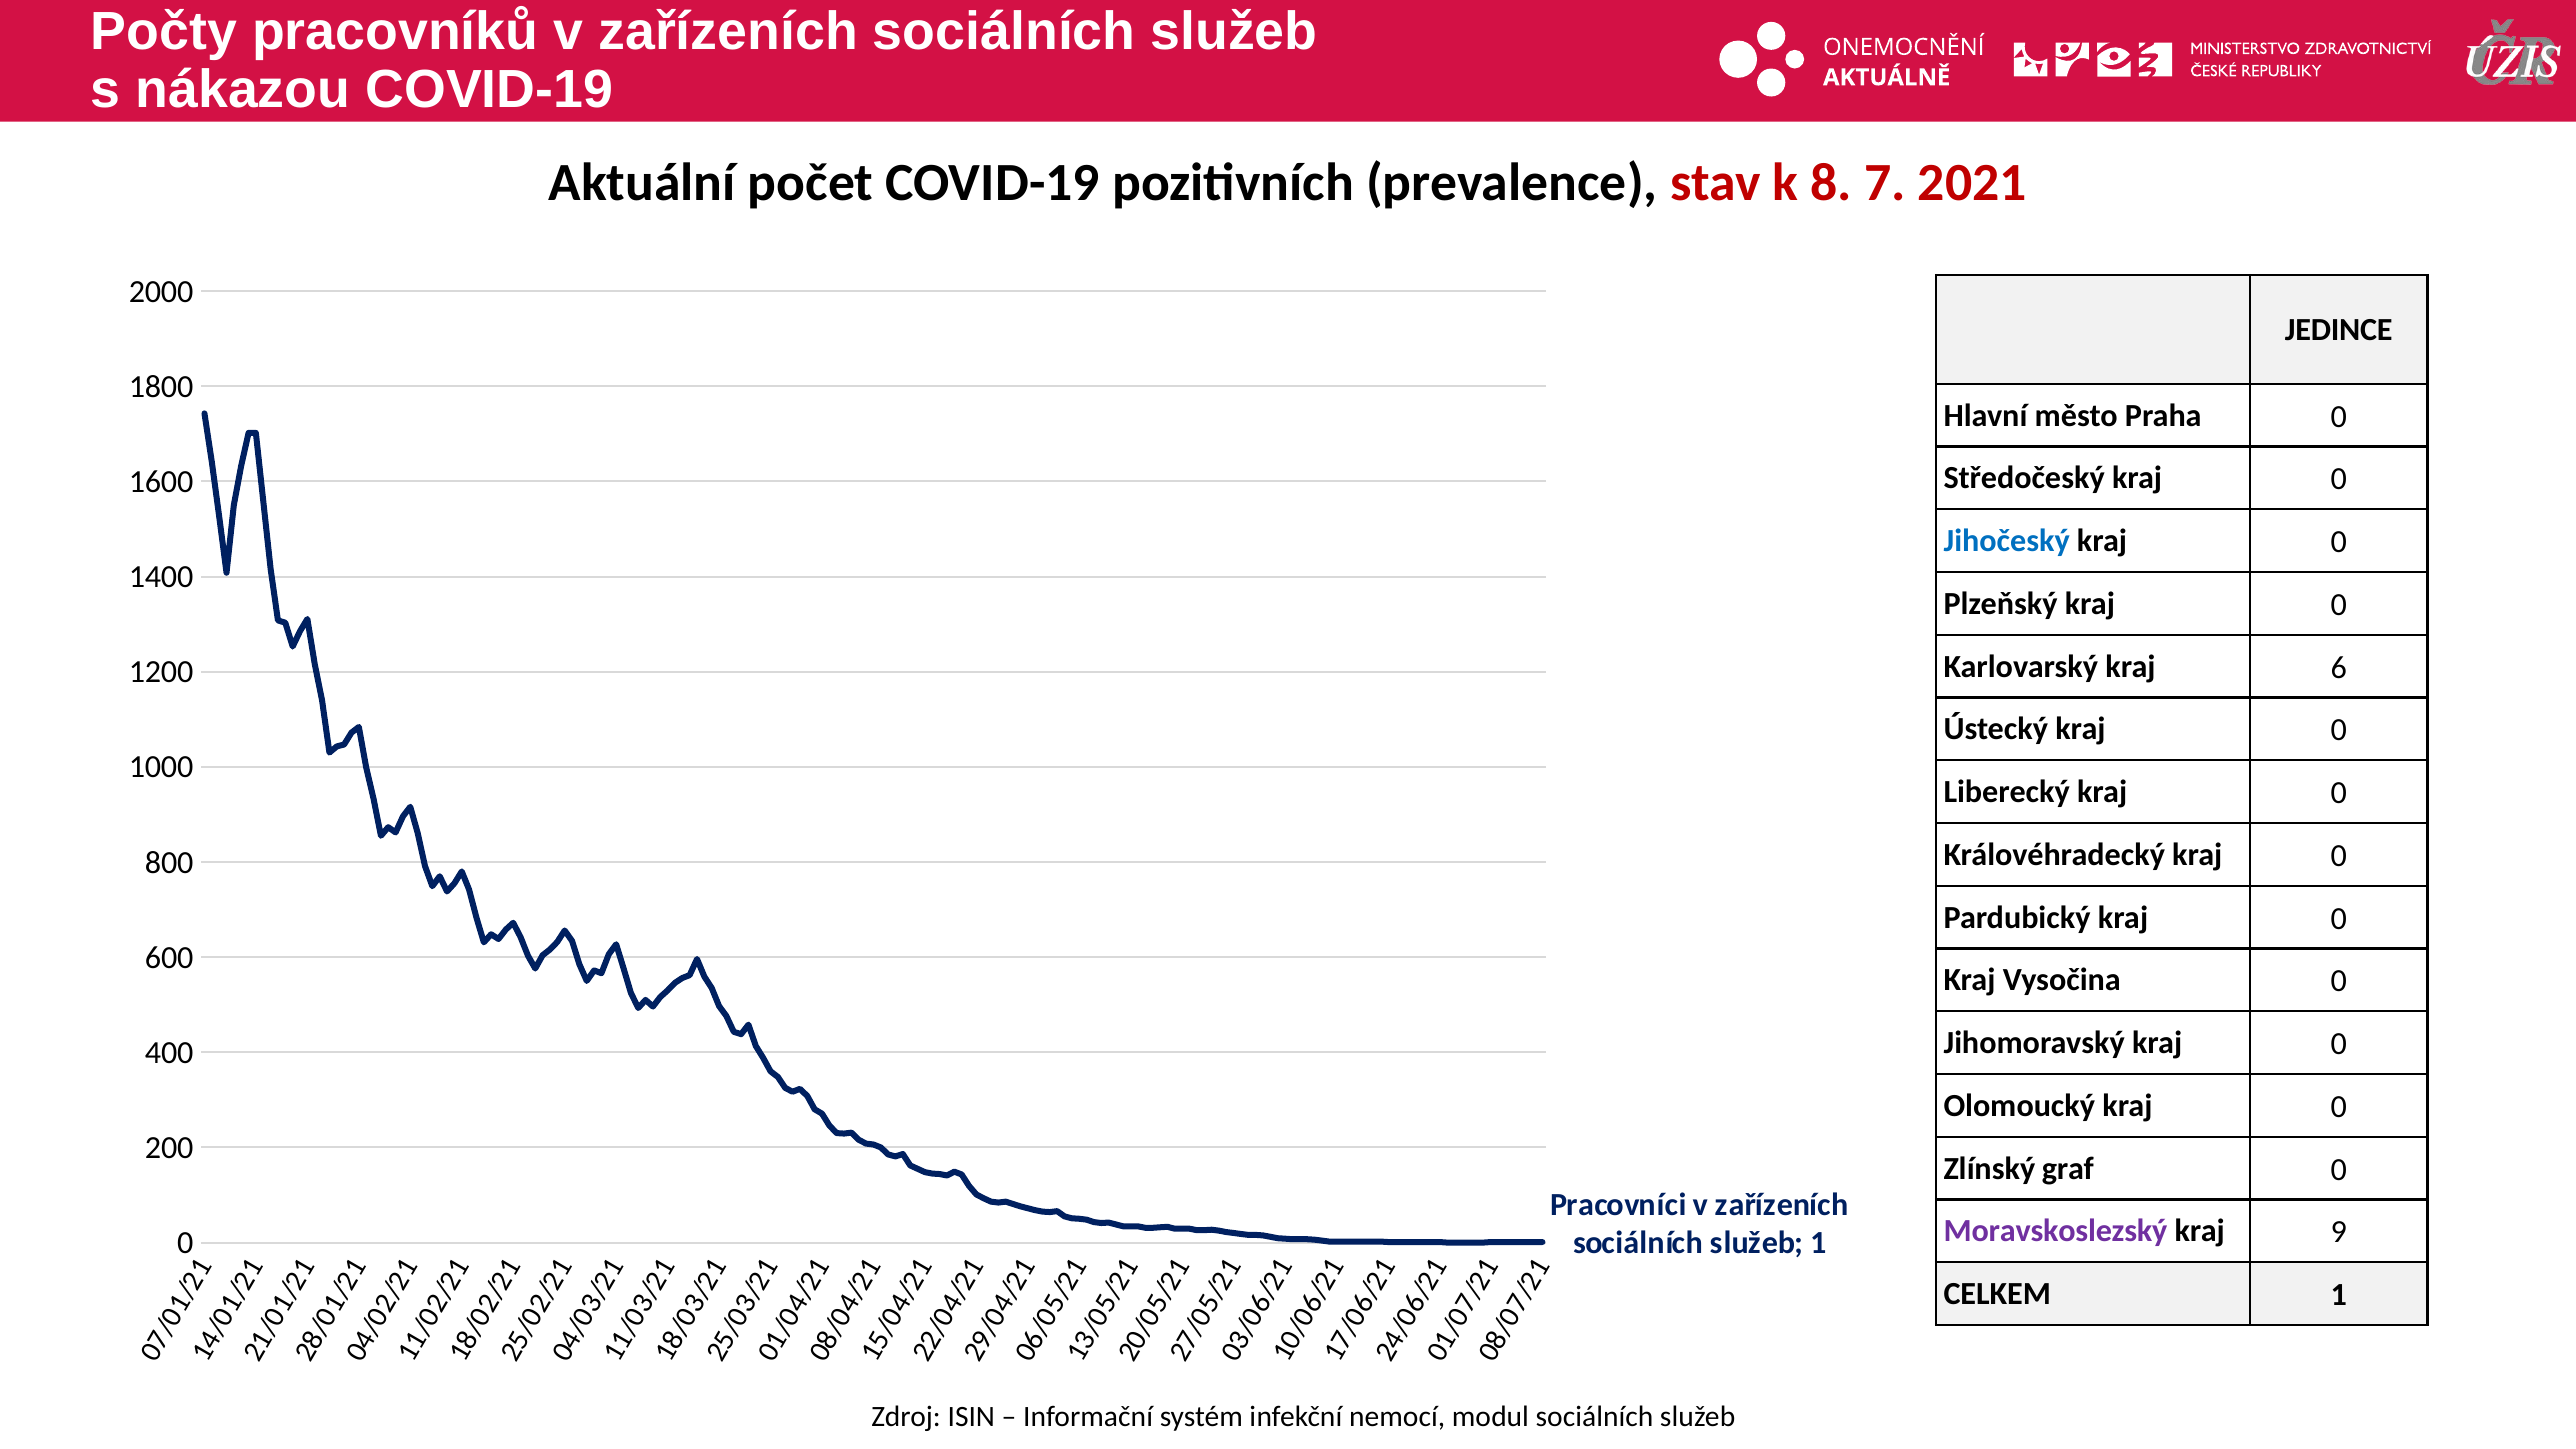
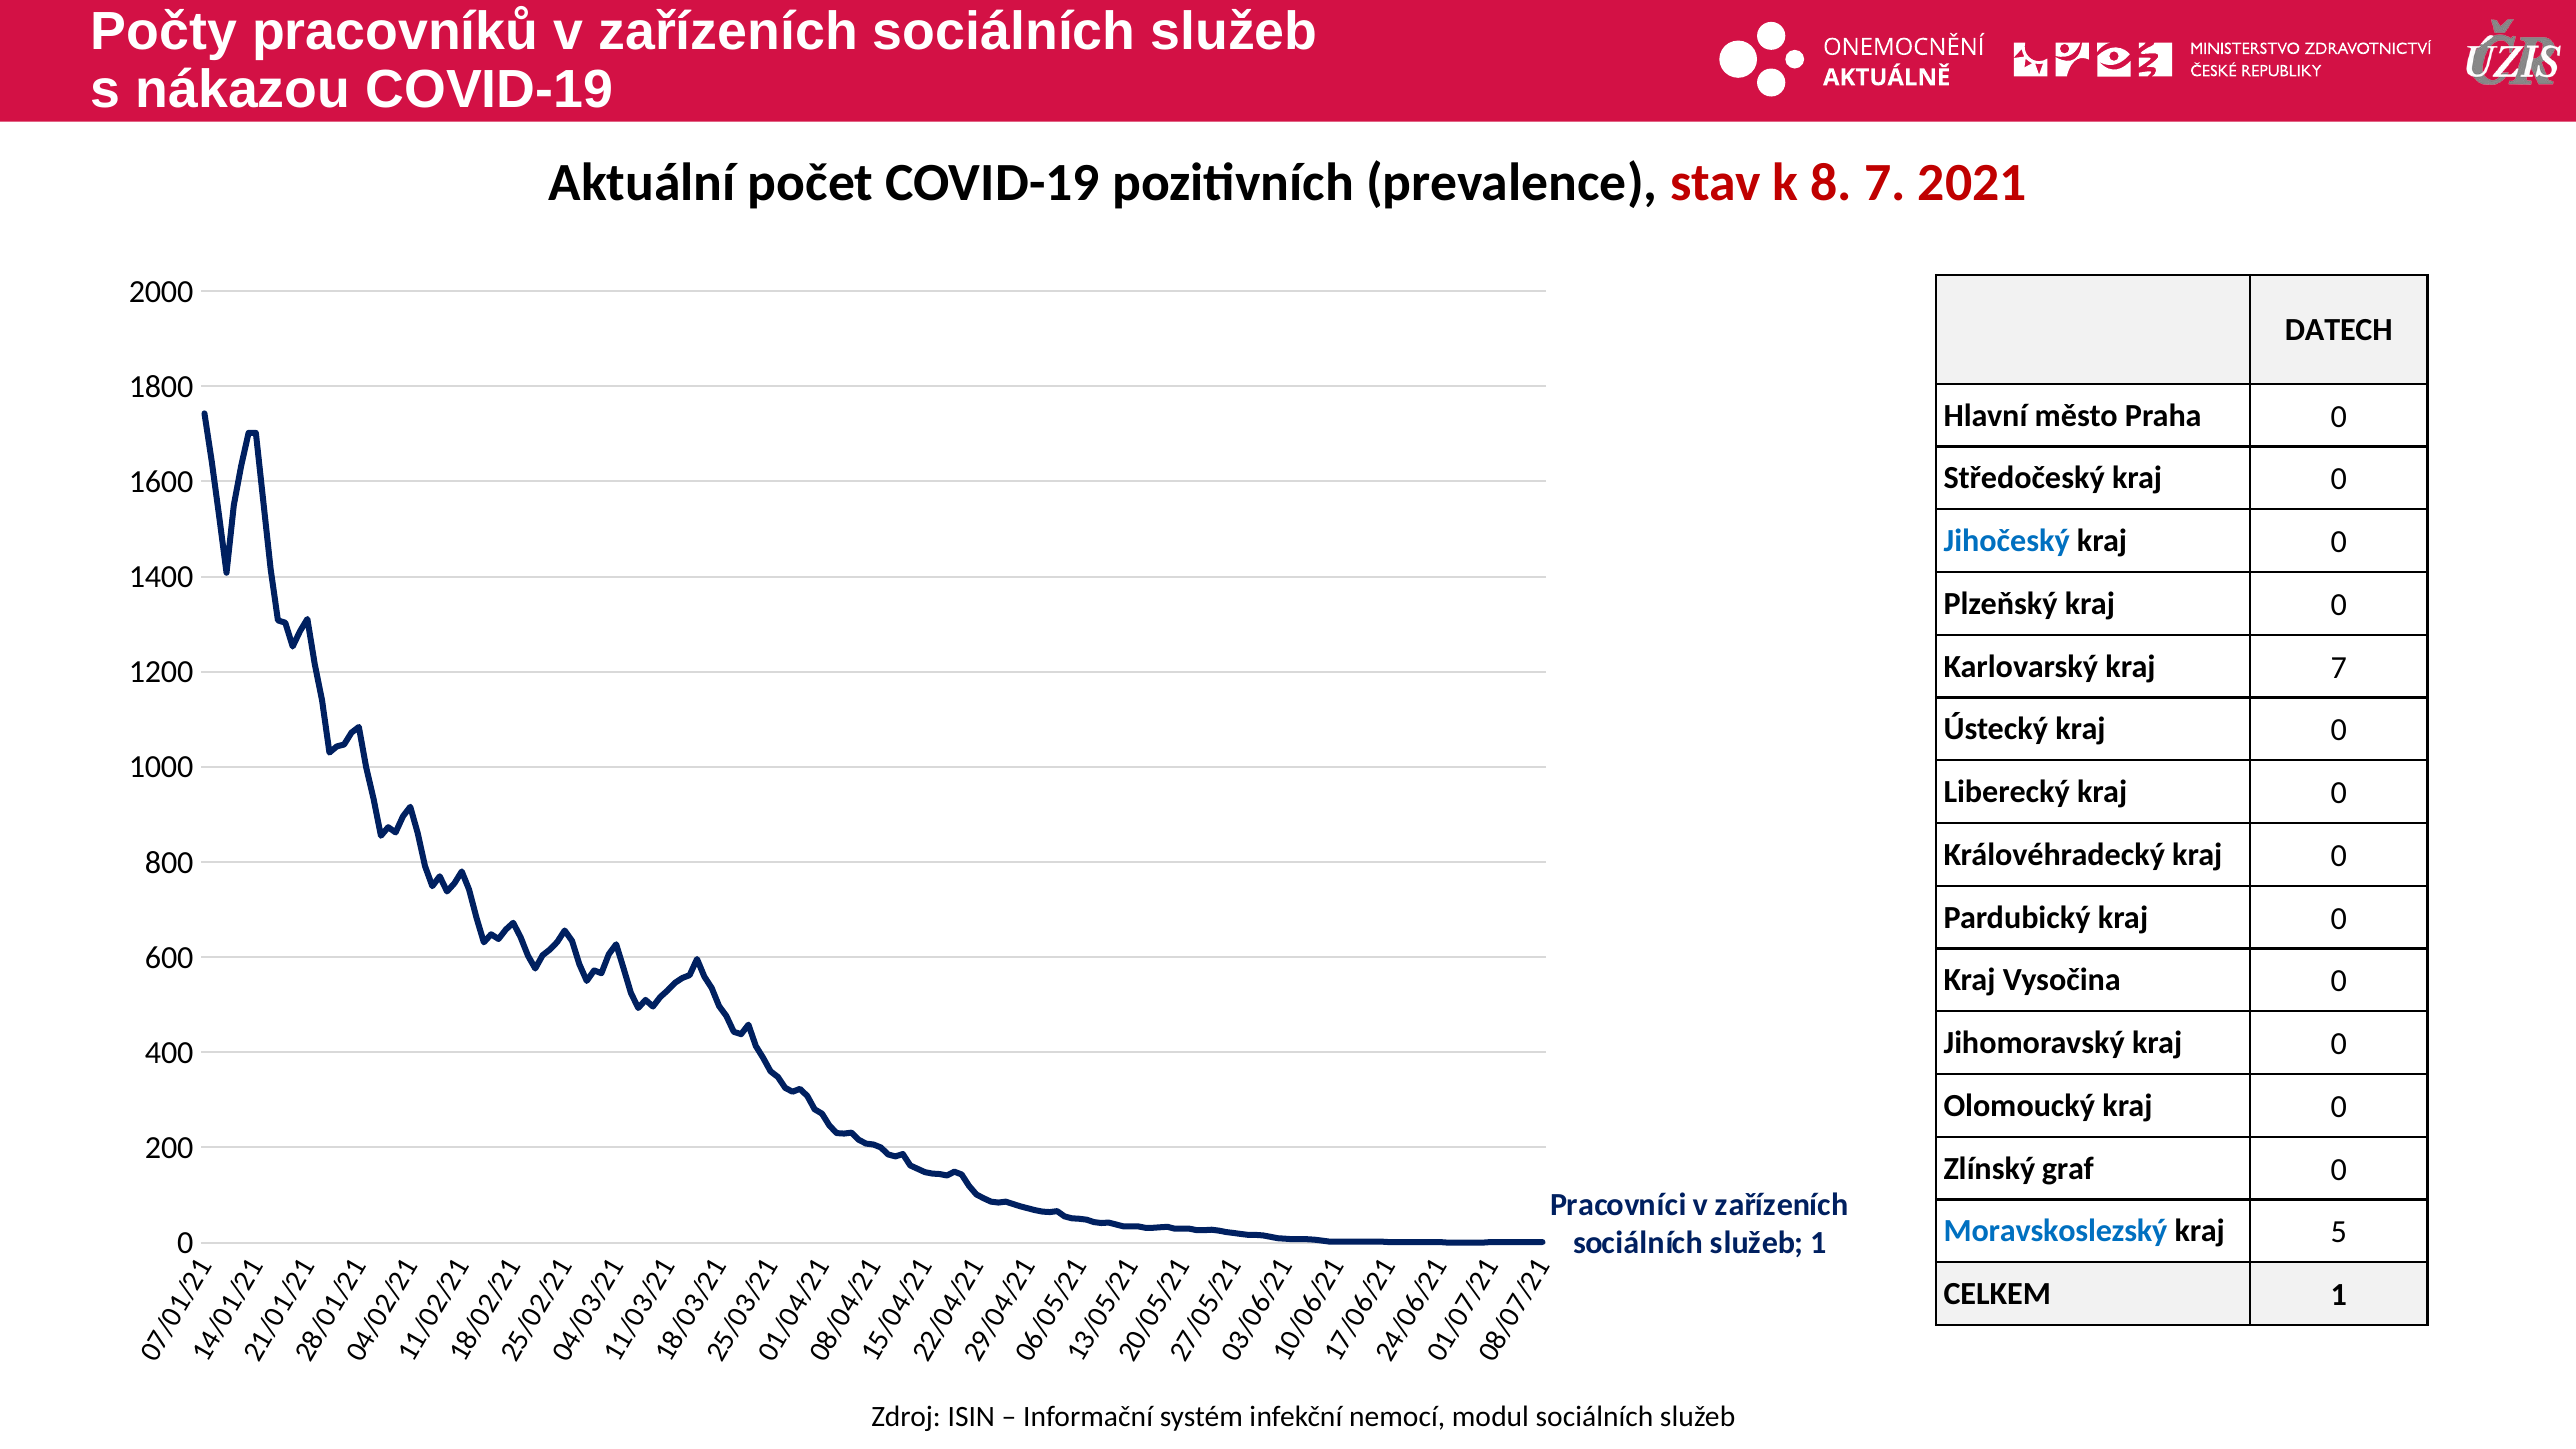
JEDINCE: JEDINCE -> DATECH
kraj 6: 6 -> 7
Moravskoslezský colour: purple -> blue
kraj 9: 9 -> 5
